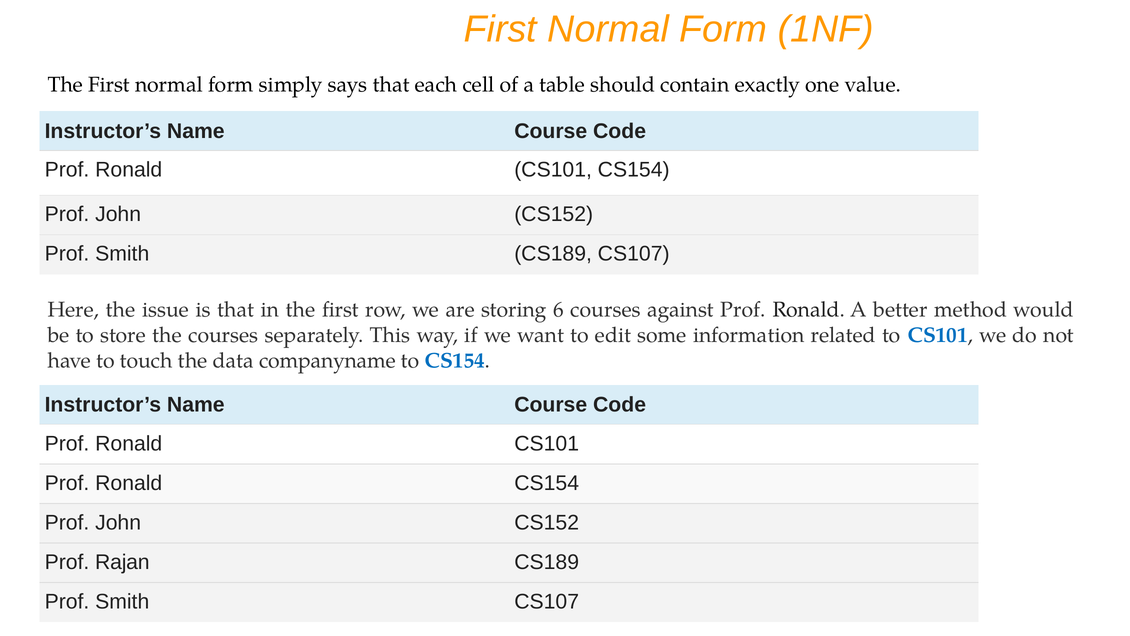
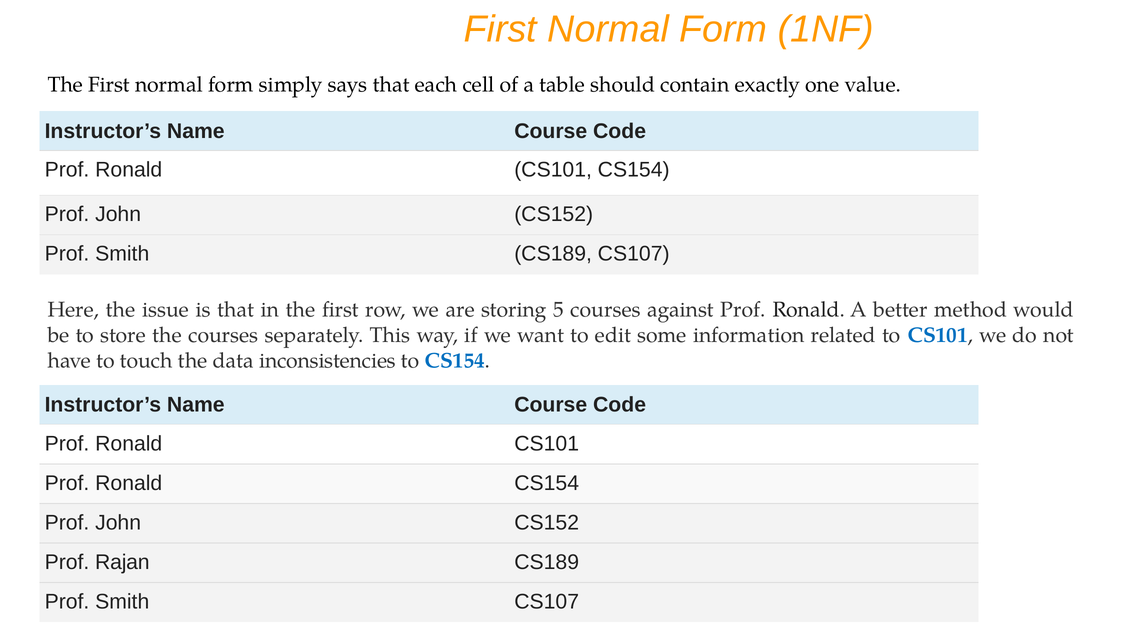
6: 6 -> 5
companyname: companyname -> inconsistencies
